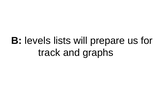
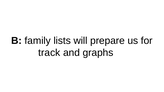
levels: levels -> family
